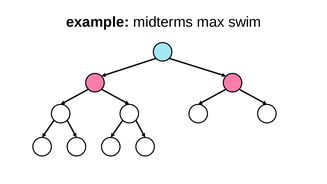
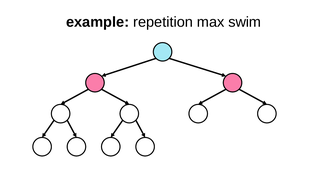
midterms: midterms -> repetition
